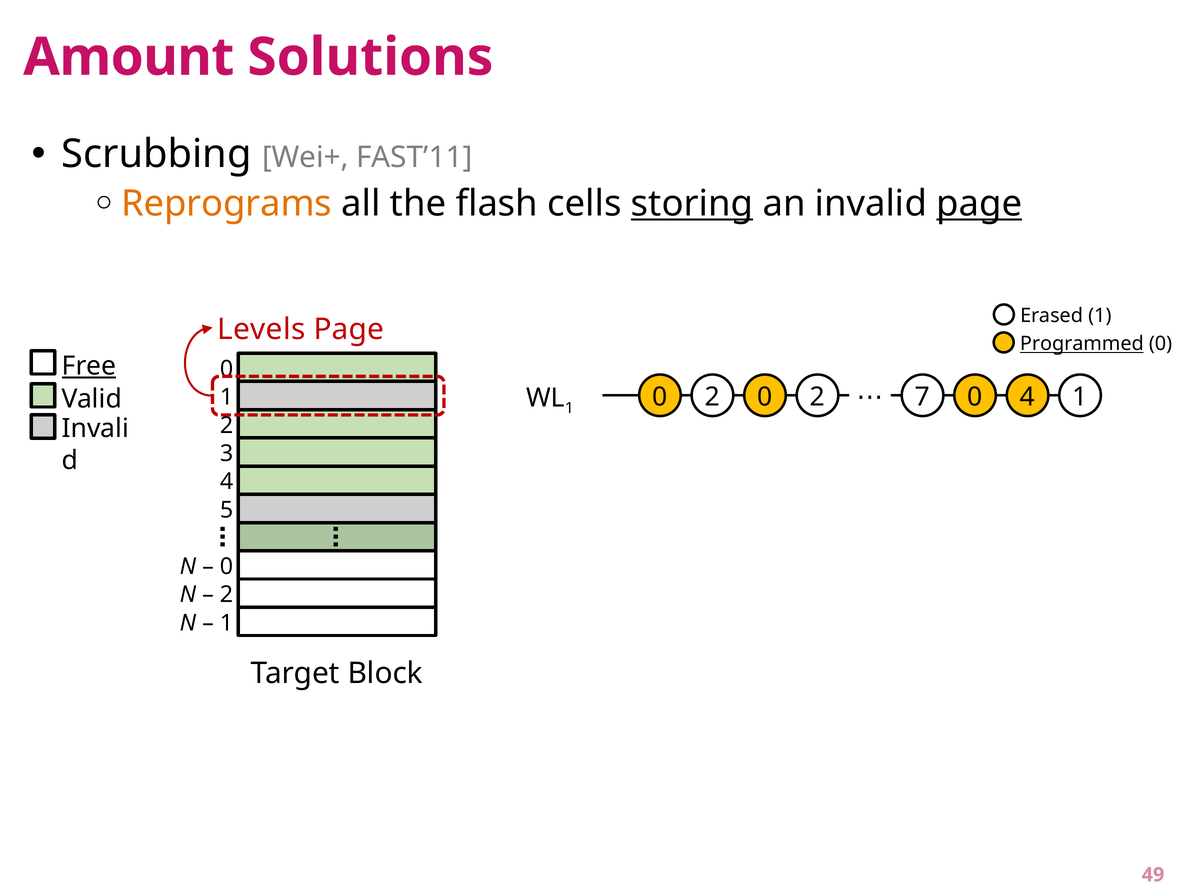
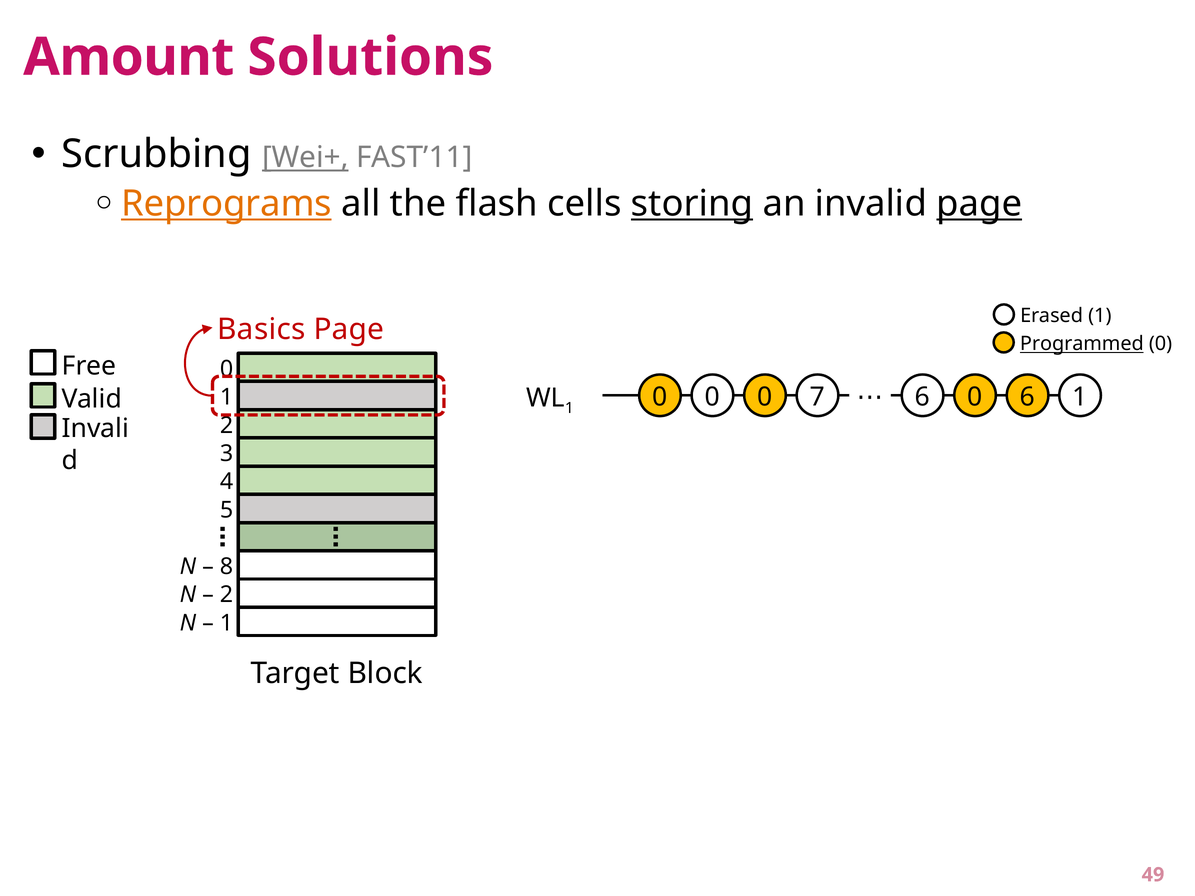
Wei+ underline: none -> present
Reprograms underline: none -> present
Levels: Levels -> Basics
Free underline: present -> none
2 at (712, 397): 2 -> 0
2 at (817, 397): 2 -> 7
7 at (923, 397): 7 -> 6
0 4: 4 -> 6
0 at (226, 567): 0 -> 8
